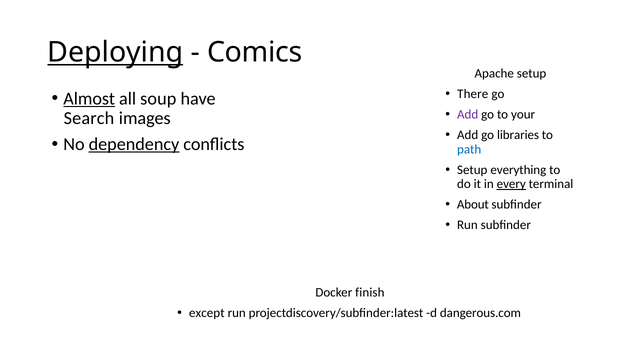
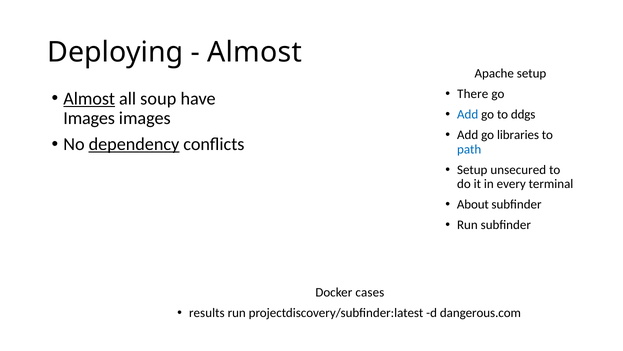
Deploying underline: present -> none
Comics at (255, 52): Comics -> Almost
Add at (468, 114) colour: purple -> blue
your: your -> ddgs
Search at (89, 118): Search -> Images
everything: everything -> unsecured
every underline: present -> none
finish: finish -> cases
except: except -> results
